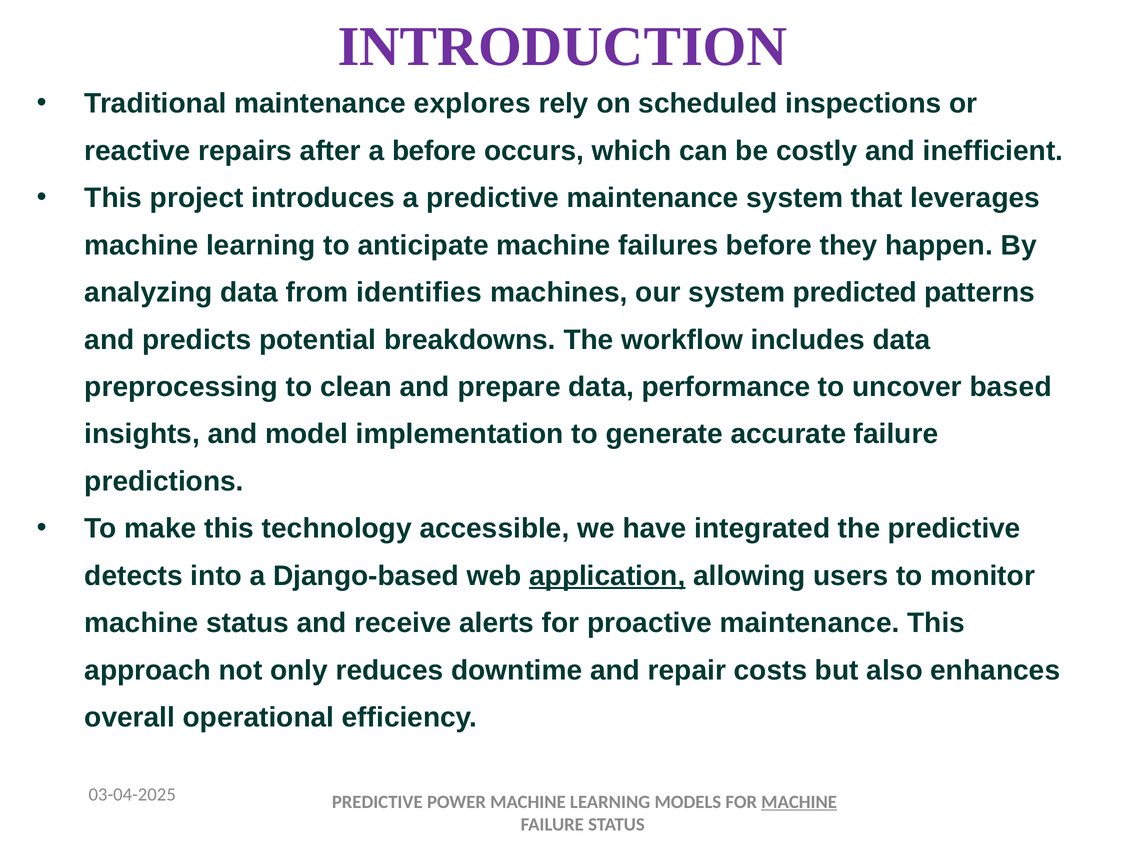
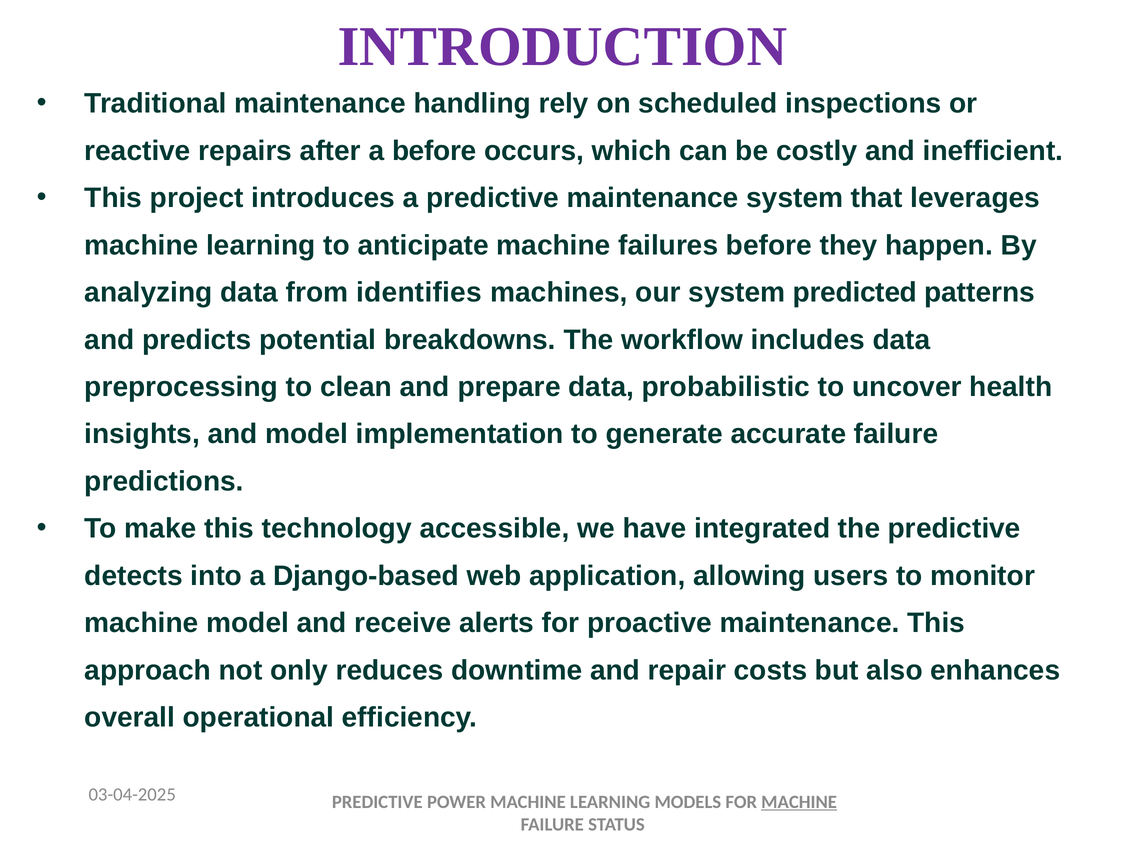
explores: explores -> handling
performance: performance -> probabilistic
based: based -> health
application underline: present -> none
machine status: status -> model
